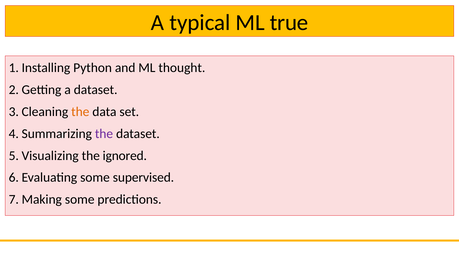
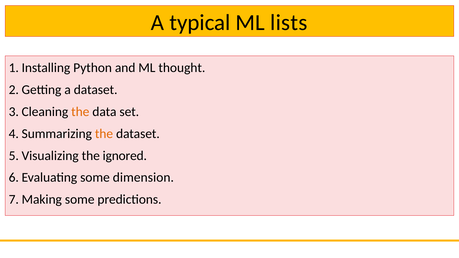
true: true -> lists
the at (104, 134) colour: purple -> orange
supervised: supervised -> dimension
